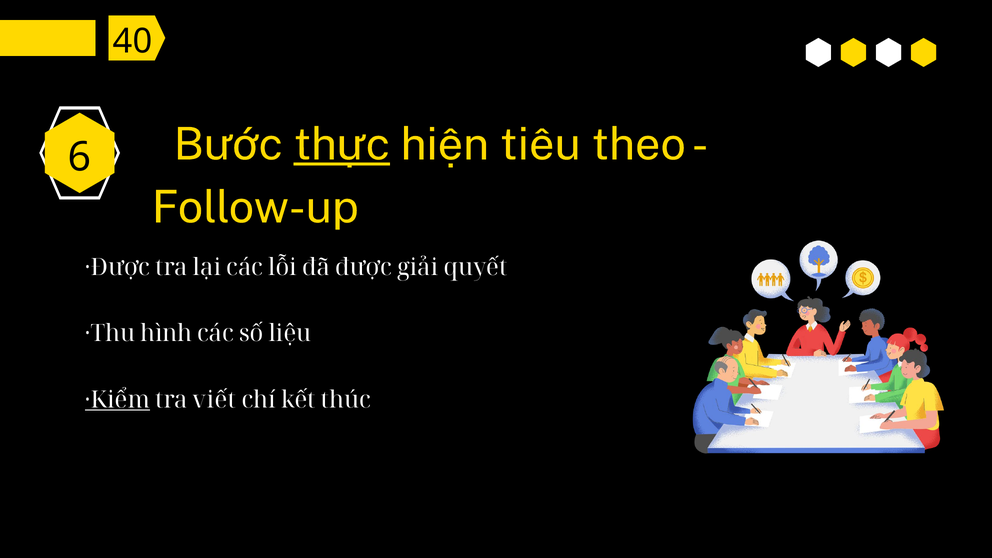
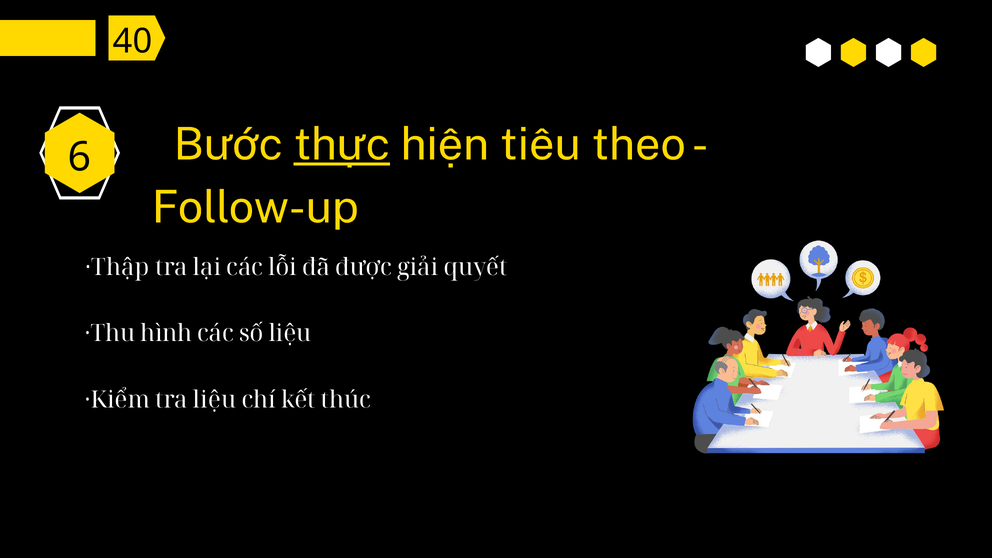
·Được: ·Được -> ·Thập
·Kiểm underline: present -> none
tra viết: viết -> liệu
